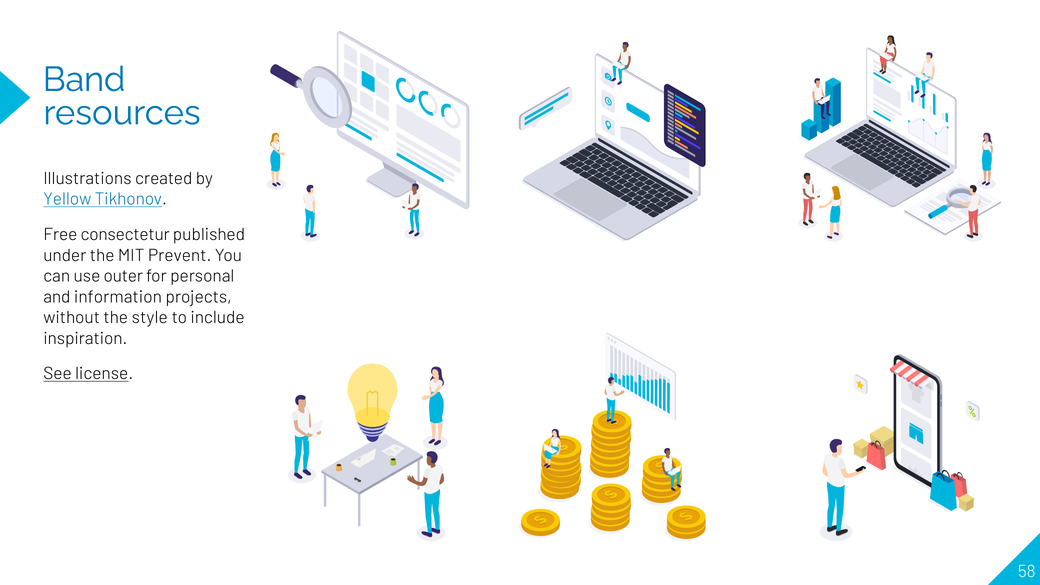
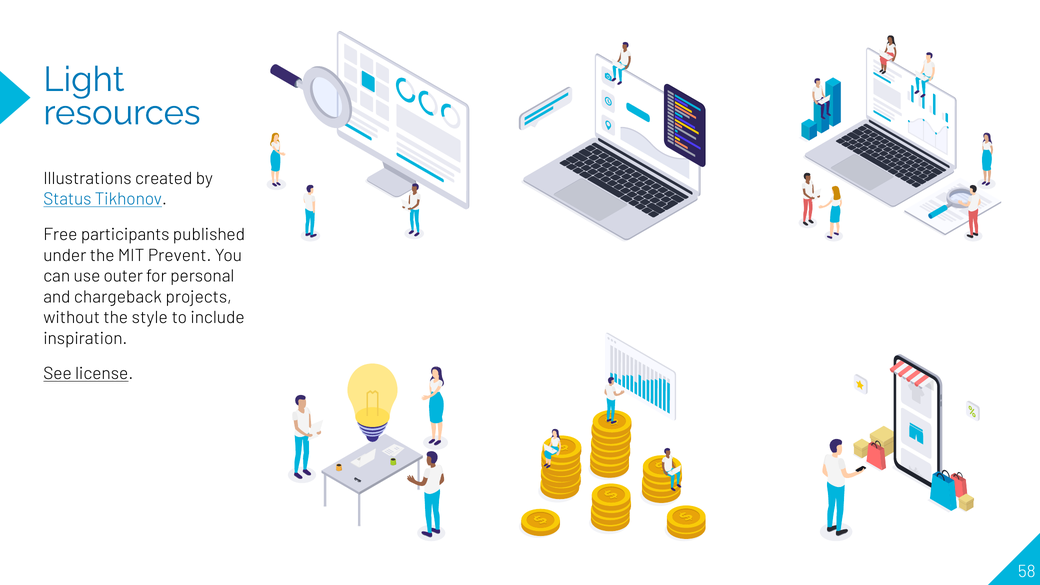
Band: Band -> Light
Yellow: Yellow -> Status
consectetur: consectetur -> participants
information: information -> chargeback
